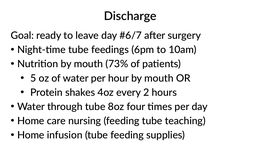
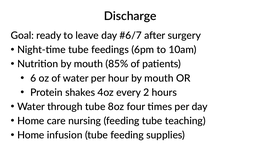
73%: 73% -> 85%
5: 5 -> 6
